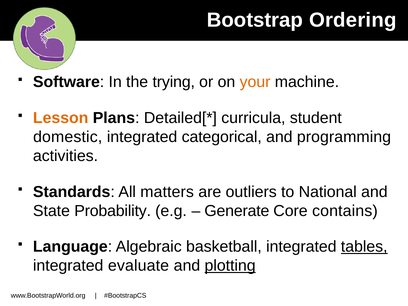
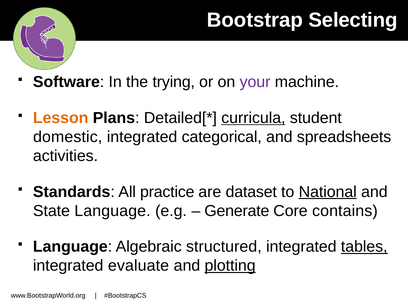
Ordering: Ordering -> Selecting
your colour: orange -> purple
curricula underline: none -> present
programming: programming -> spreadsheets
matters: matters -> practice
outliers: outliers -> dataset
National underline: none -> present
State Probability: Probability -> Language
basketball: basketball -> structured
